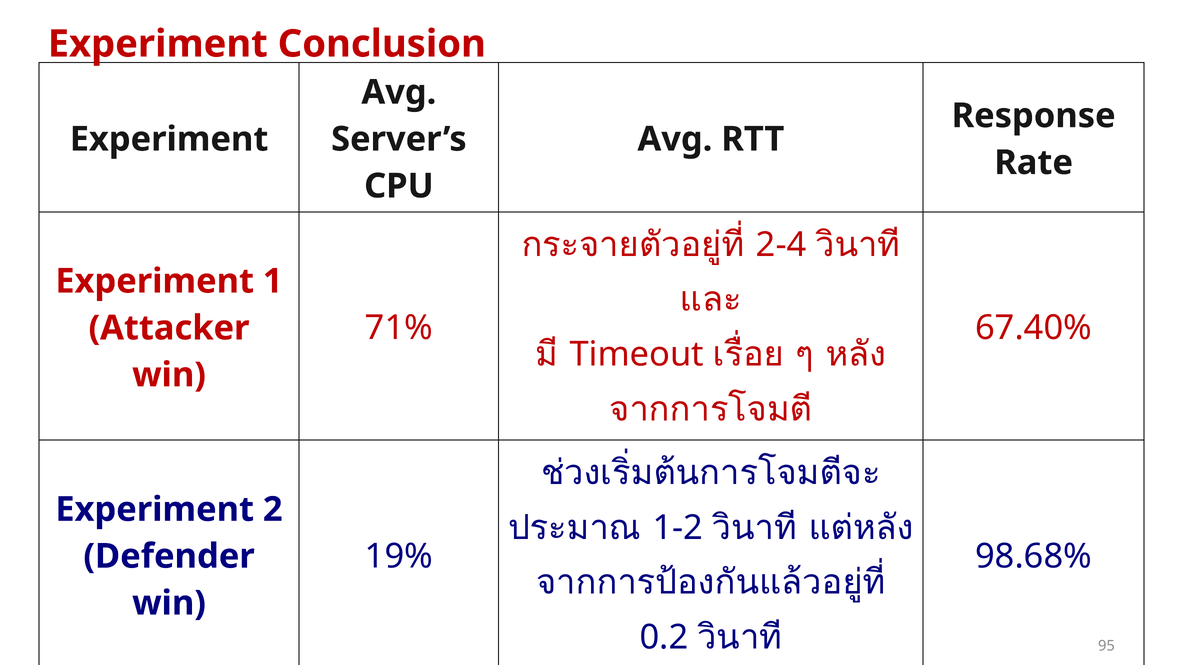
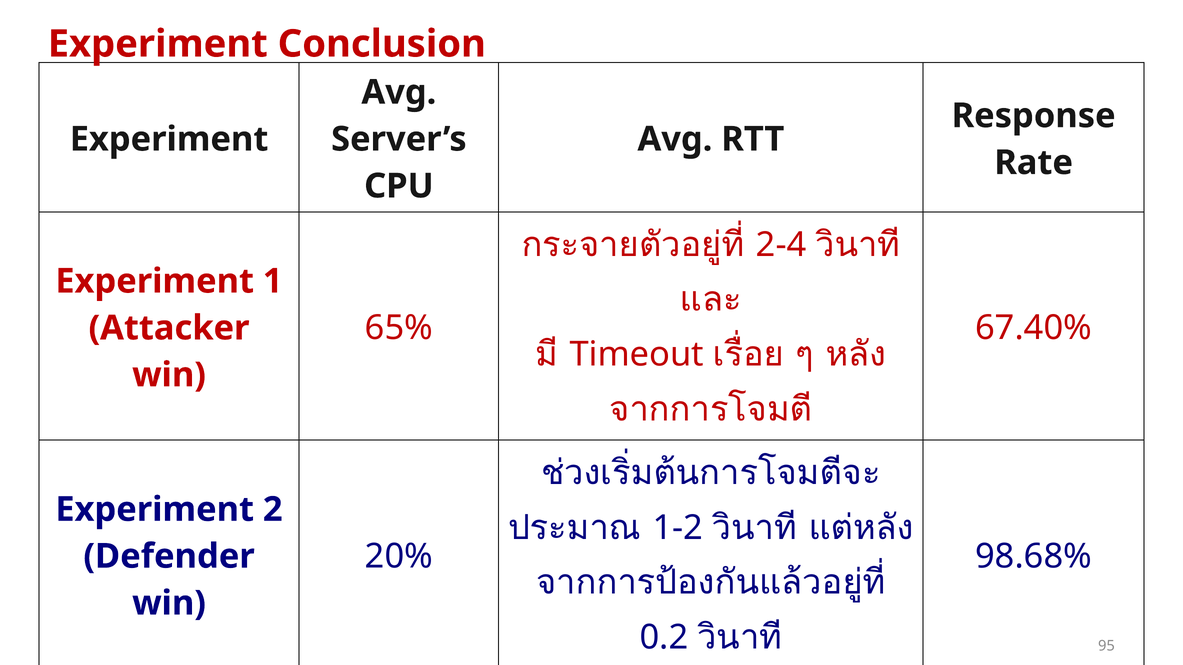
71%: 71% -> 65%
19%: 19% -> 20%
